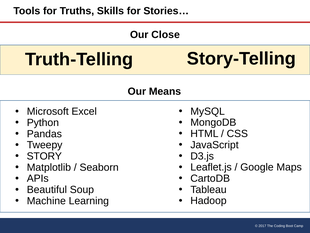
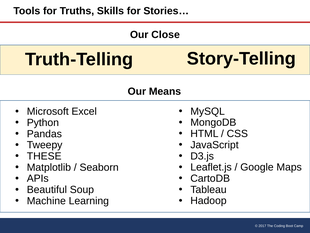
STORY: STORY -> THESE
